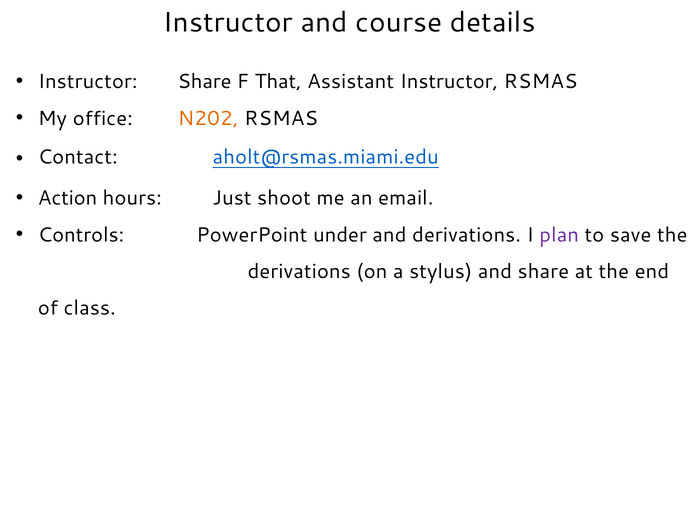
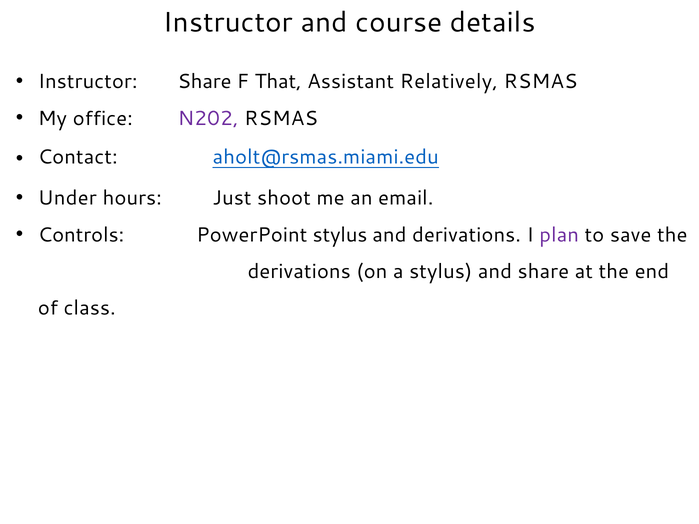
Assistant Instructor: Instructor -> Relatively
N202 colour: orange -> purple
Action: Action -> Under
PowerPoint under: under -> stylus
